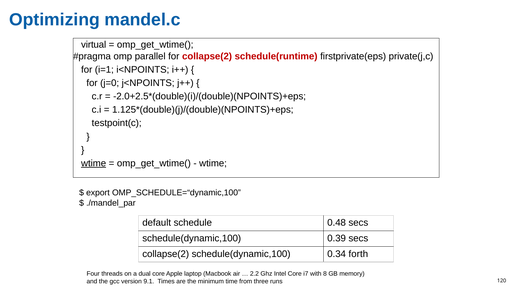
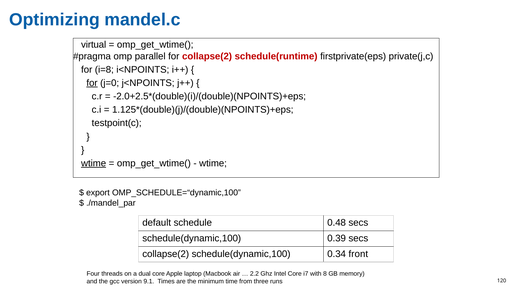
i=1: i=1 -> i=8
for at (92, 83) underline: none -> present
forth: forth -> front
